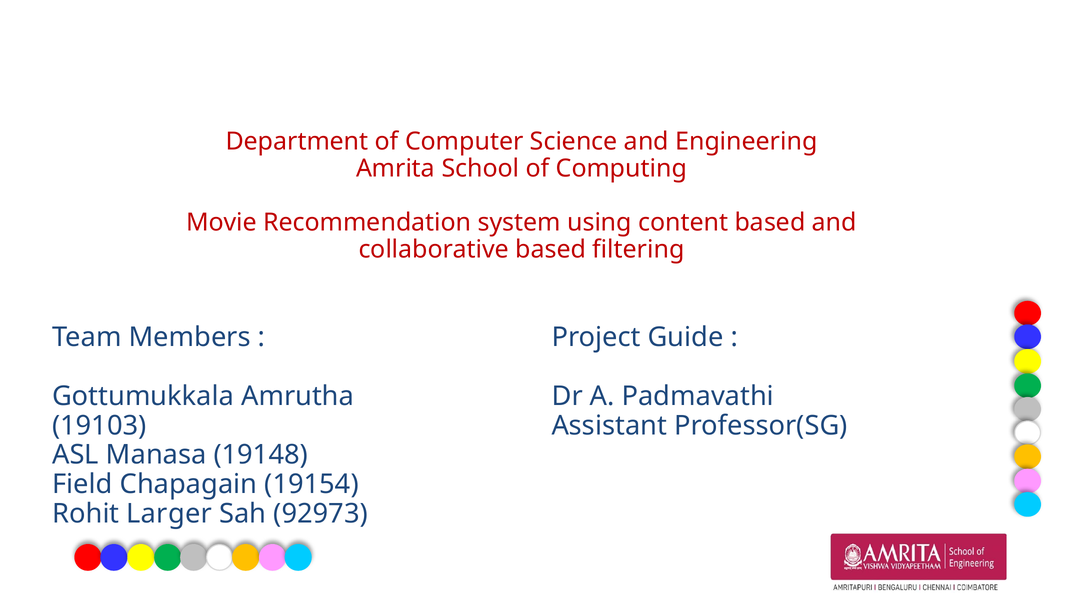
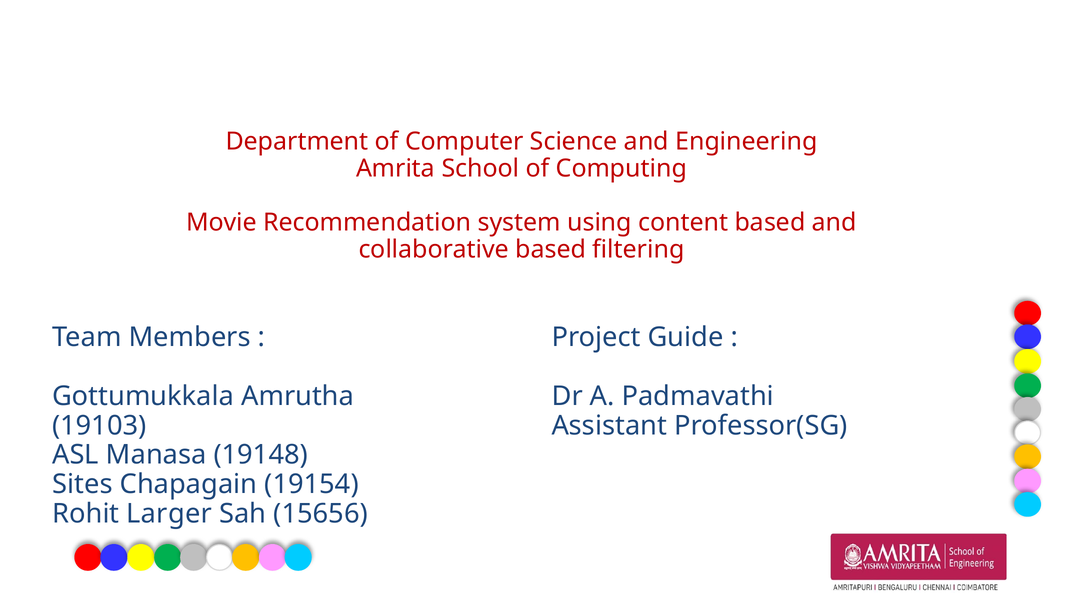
Field: Field -> Sites
92973: 92973 -> 15656
